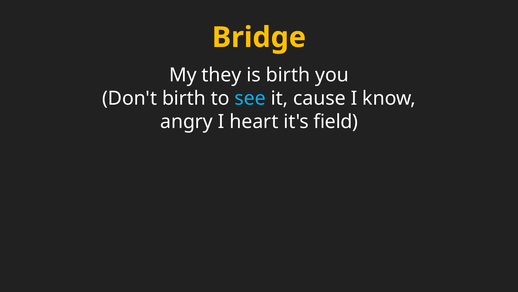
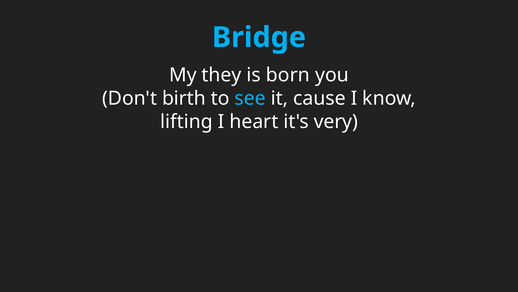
Bridge colour: yellow -> light blue
is birth: birth -> born
angry: angry -> lifting
field: field -> very
